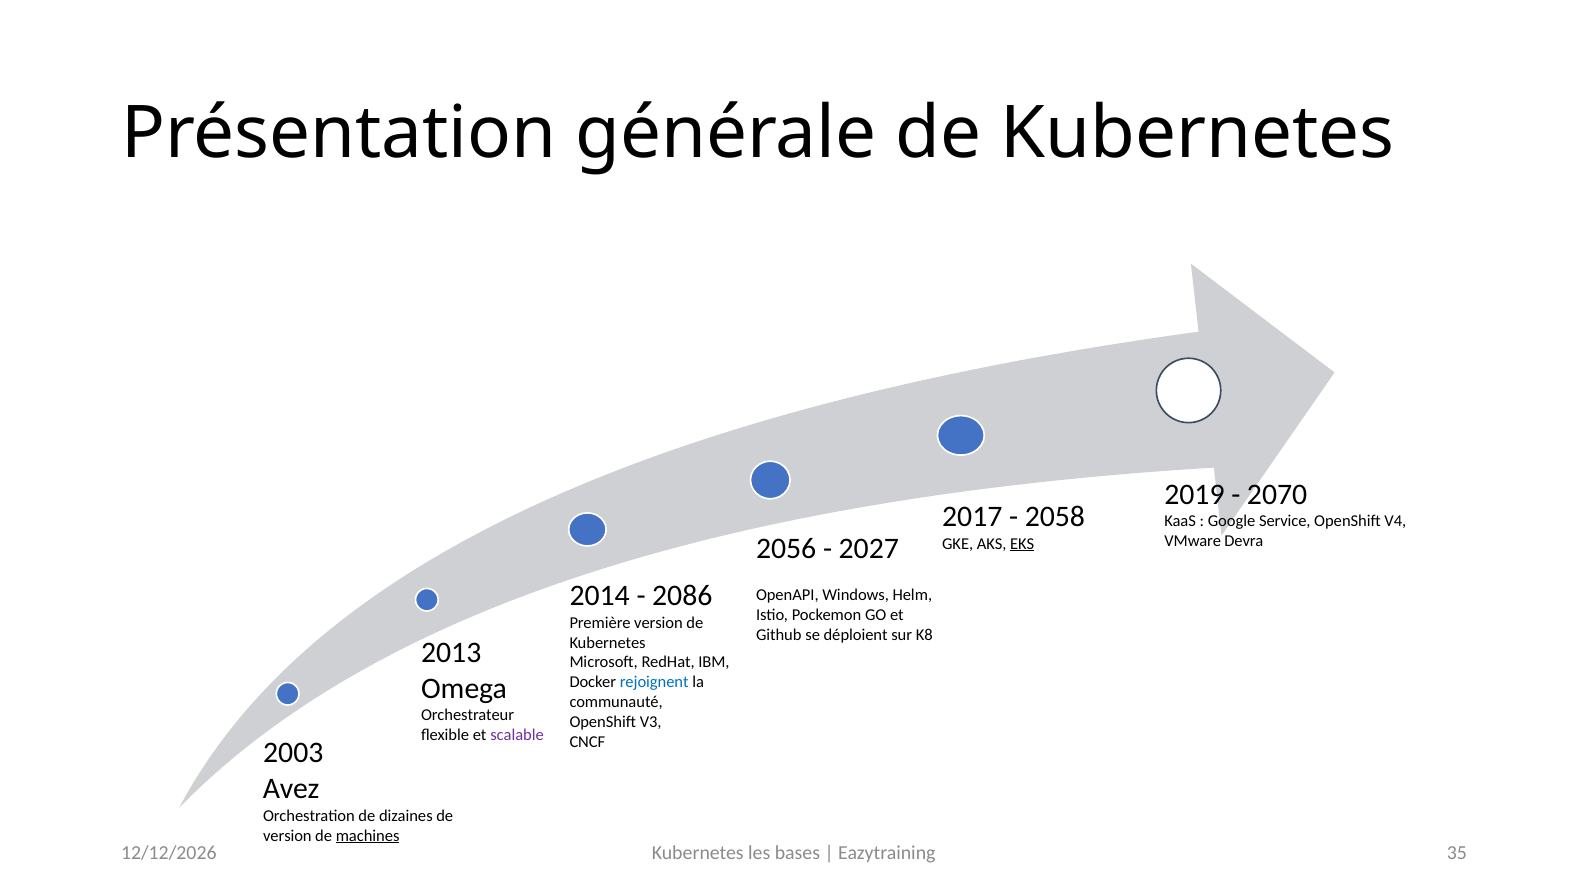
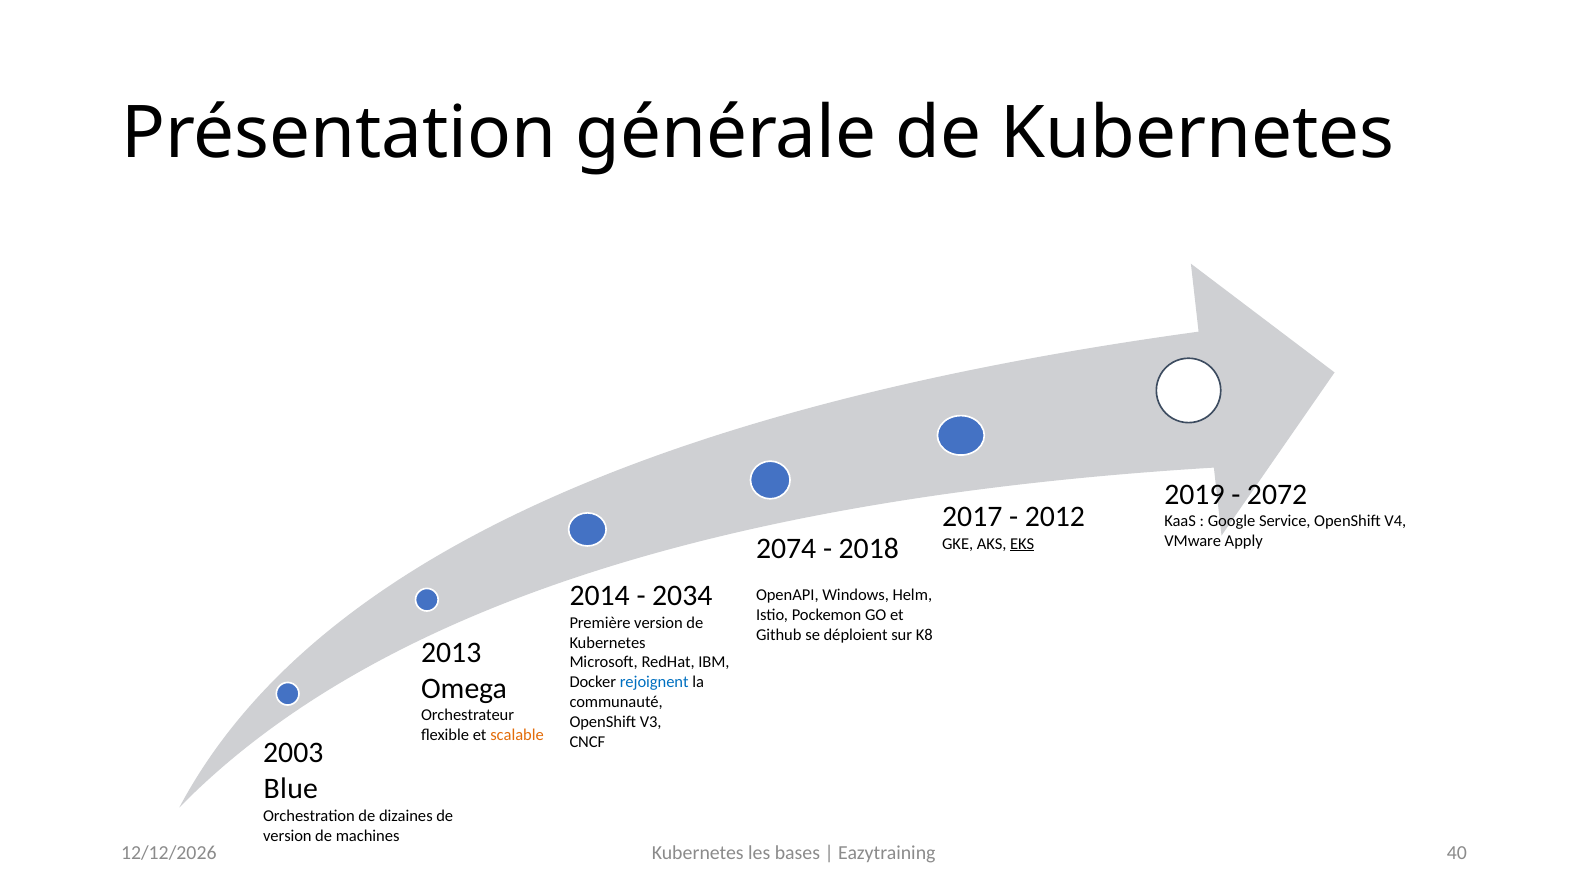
2070: 2070 -> 2072
2058: 2058 -> 2012
Devra: Devra -> Apply
2056: 2056 -> 2074
2027: 2027 -> 2018
2086: 2086 -> 2034
scalable colour: purple -> orange
Avez: Avez -> Blue
machines underline: present -> none
35: 35 -> 40
